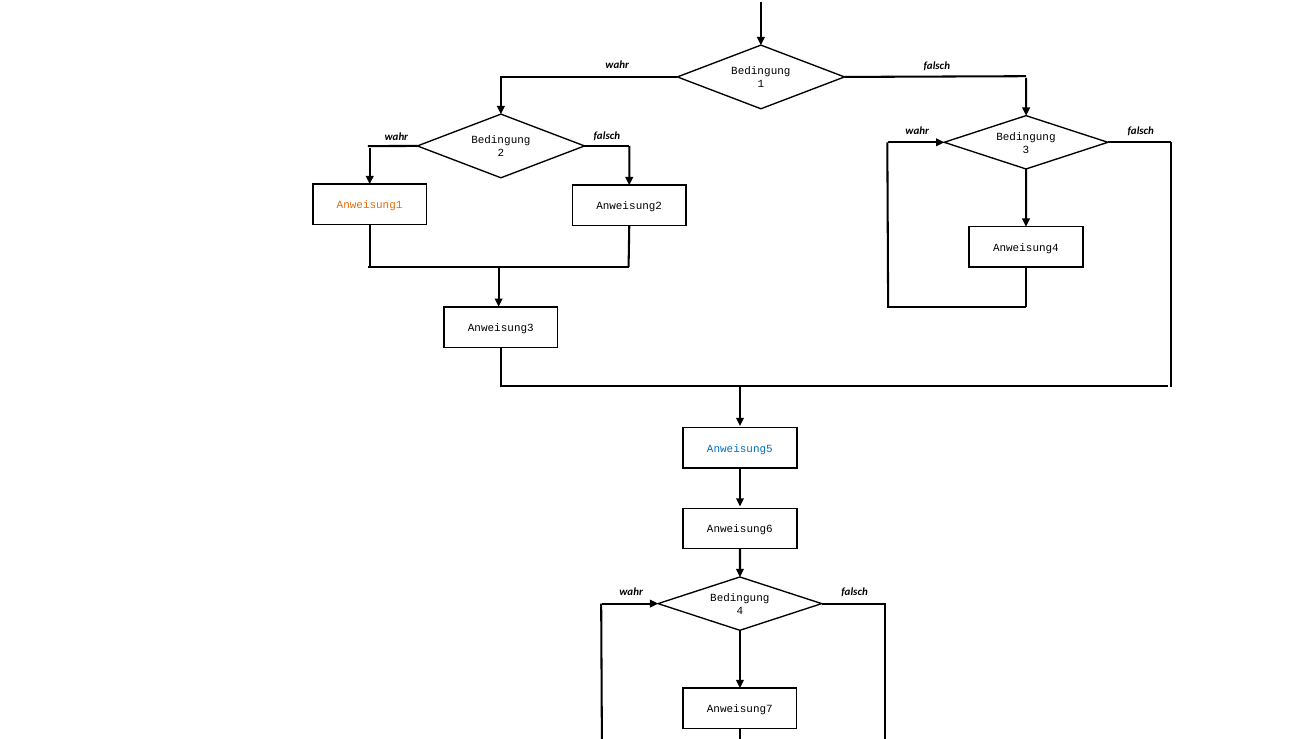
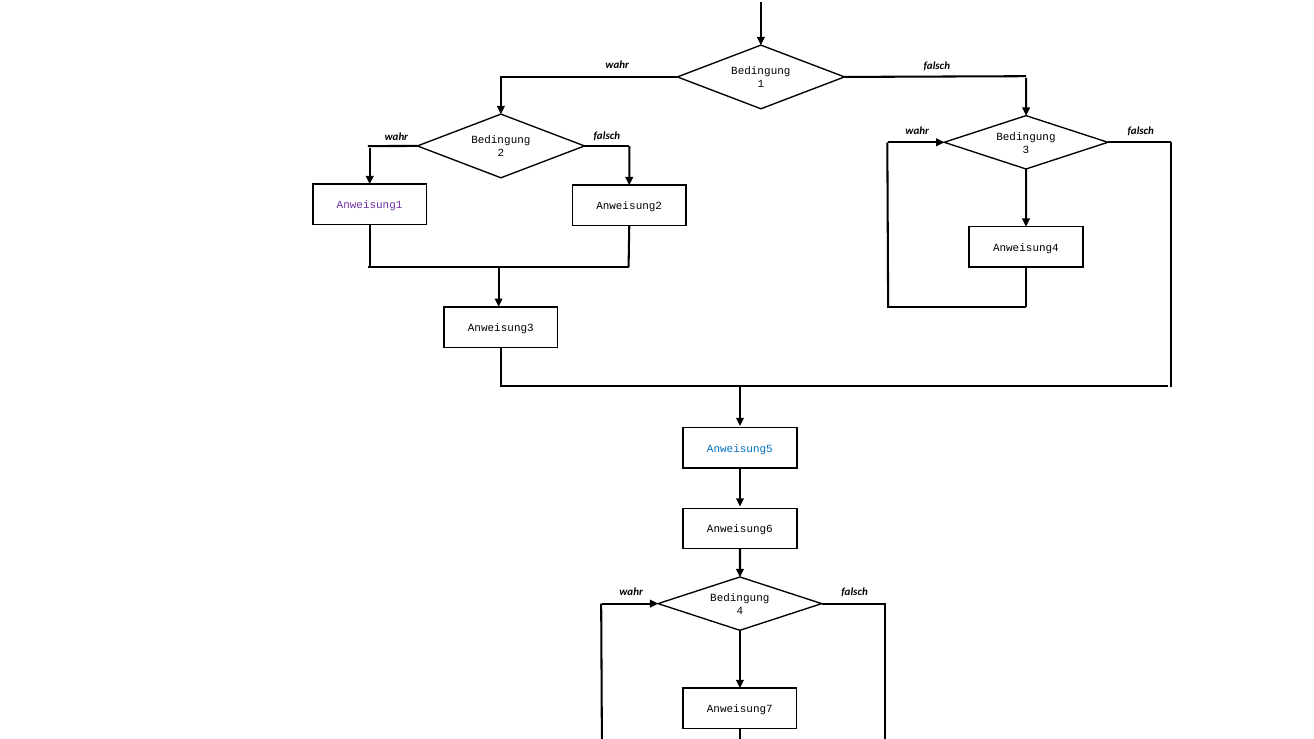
Anweisung1 colour: orange -> purple
